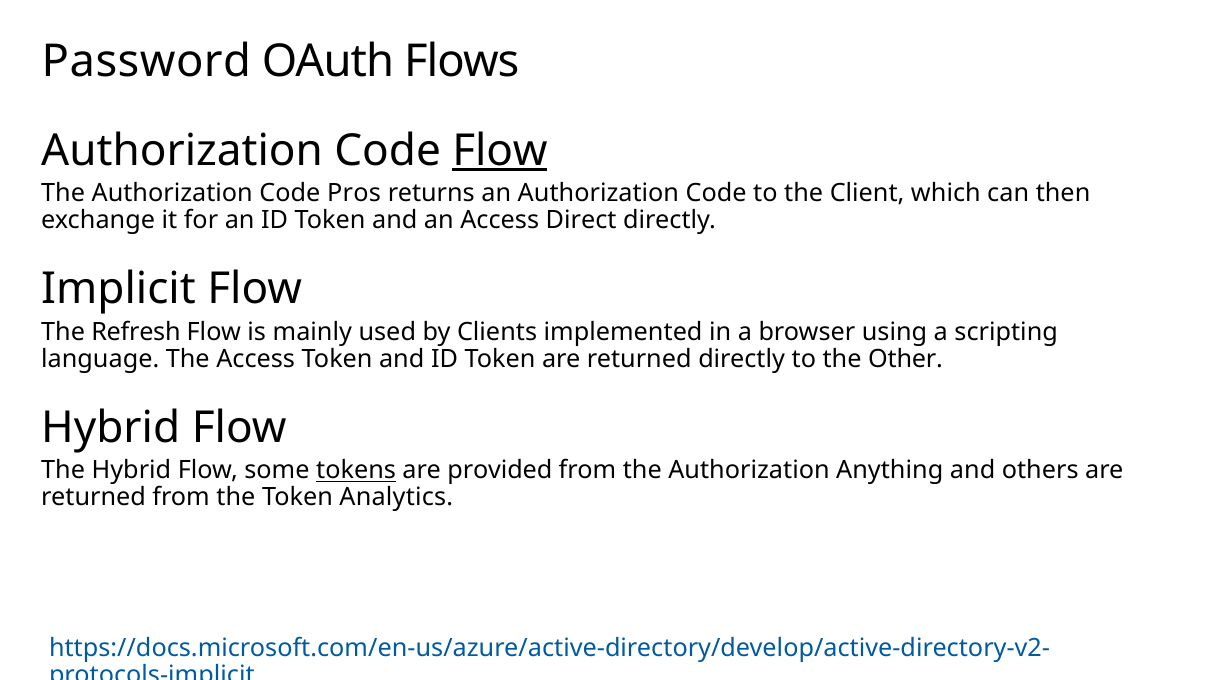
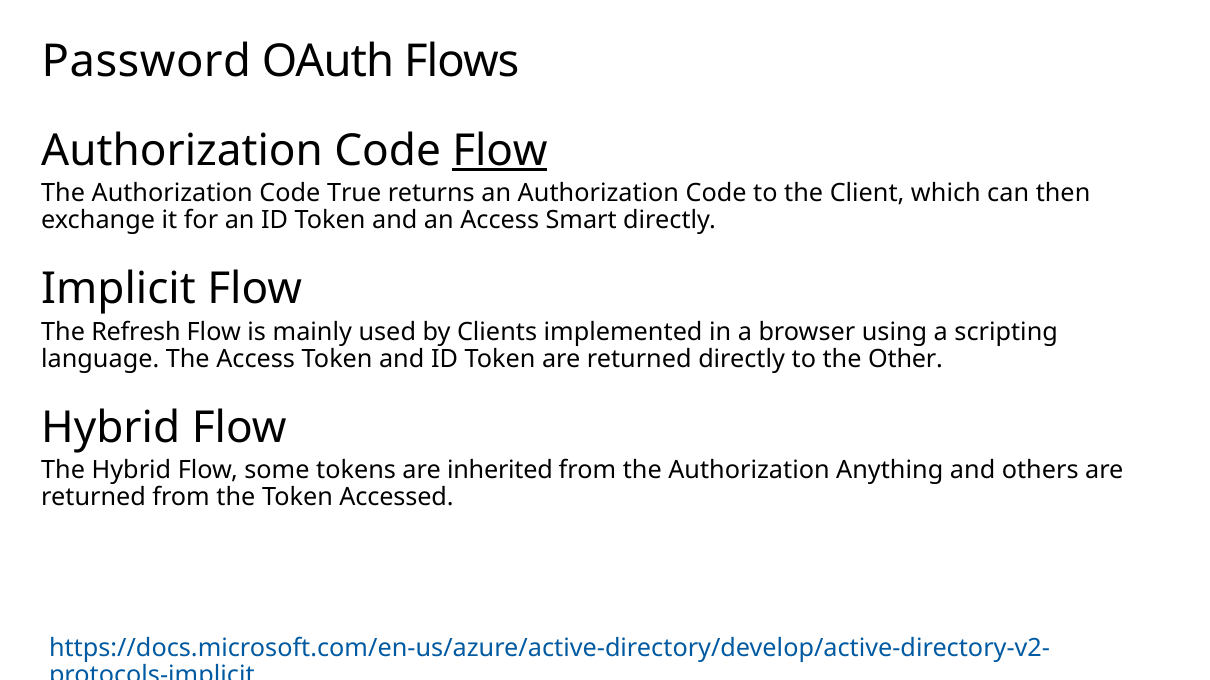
Pros: Pros -> True
Direct: Direct -> Smart
tokens underline: present -> none
provided: provided -> inherited
Analytics: Analytics -> Accessed
